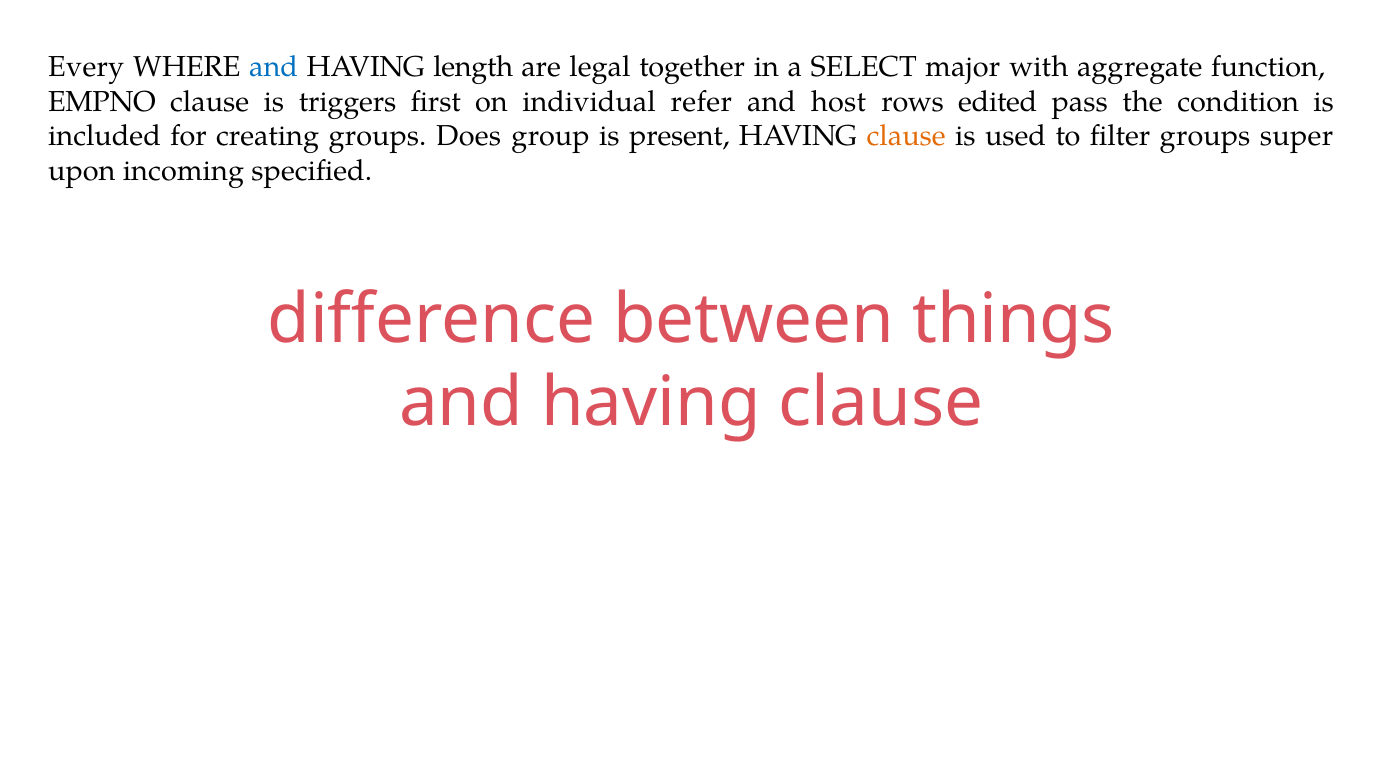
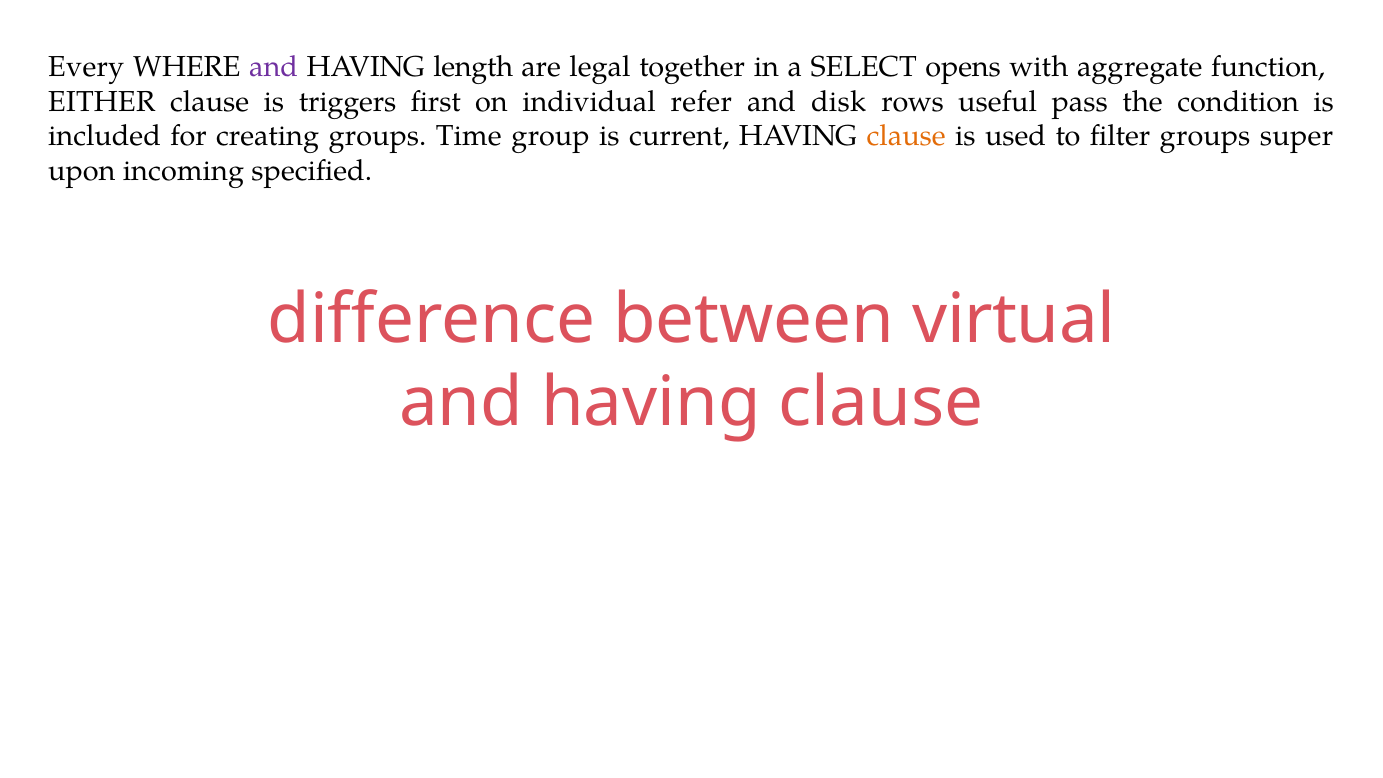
and at (274, 67) colour: blue -> purple
major: major -> opens
EMPNO: EMPNO -> EITHER
host: host -> disk
edited: edited -> useful
Does: Does -> Time
present: present -> current
things: things -> virtual
